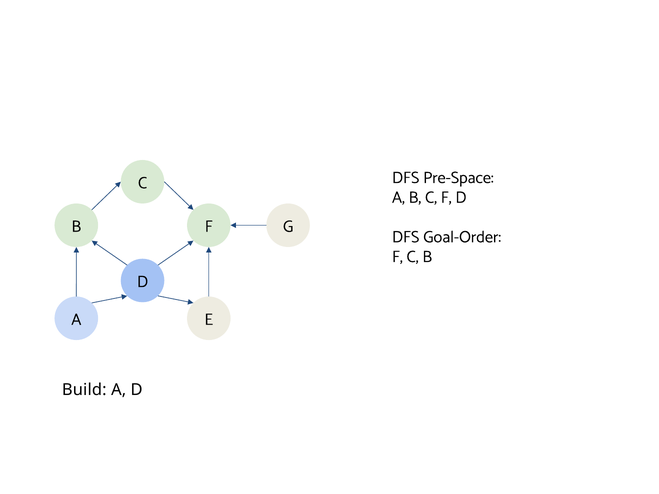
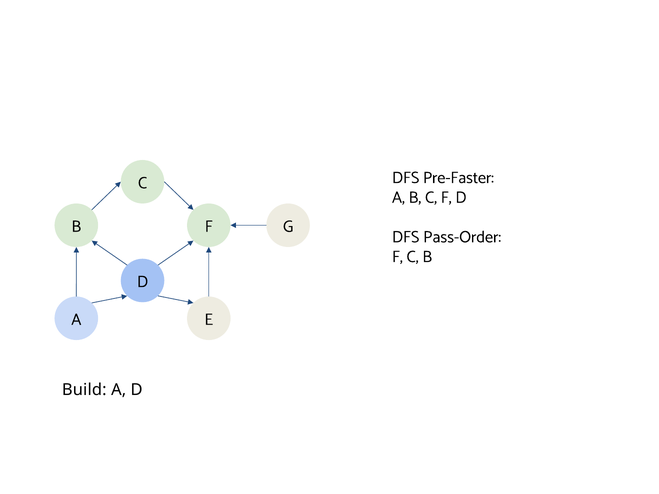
Pre-Space: Pre-Space -> Pre-Faster
Goal-Order: Goal-Order -> Pass-Order
